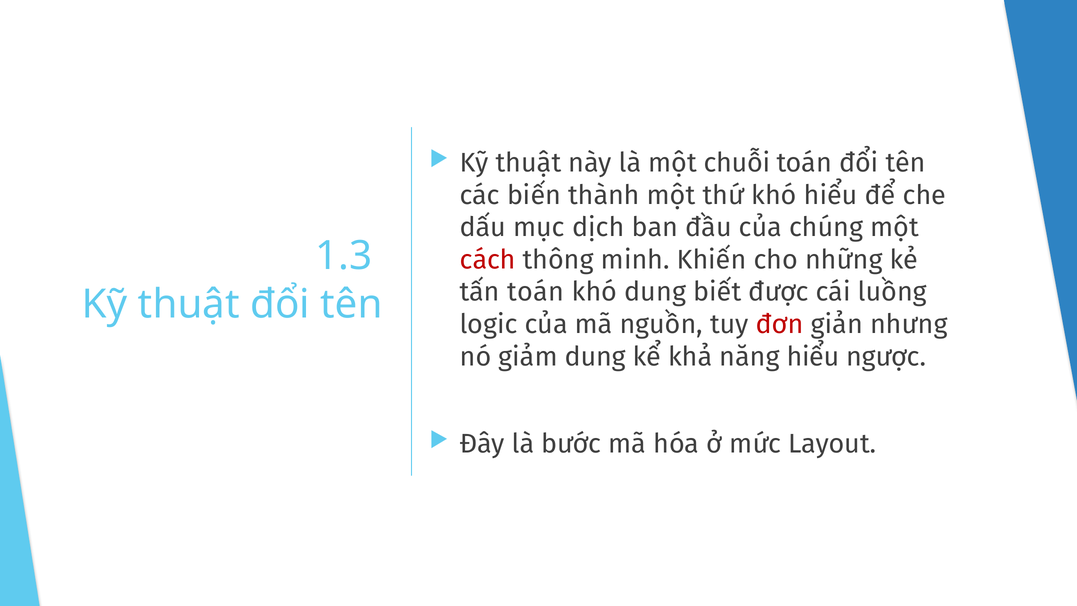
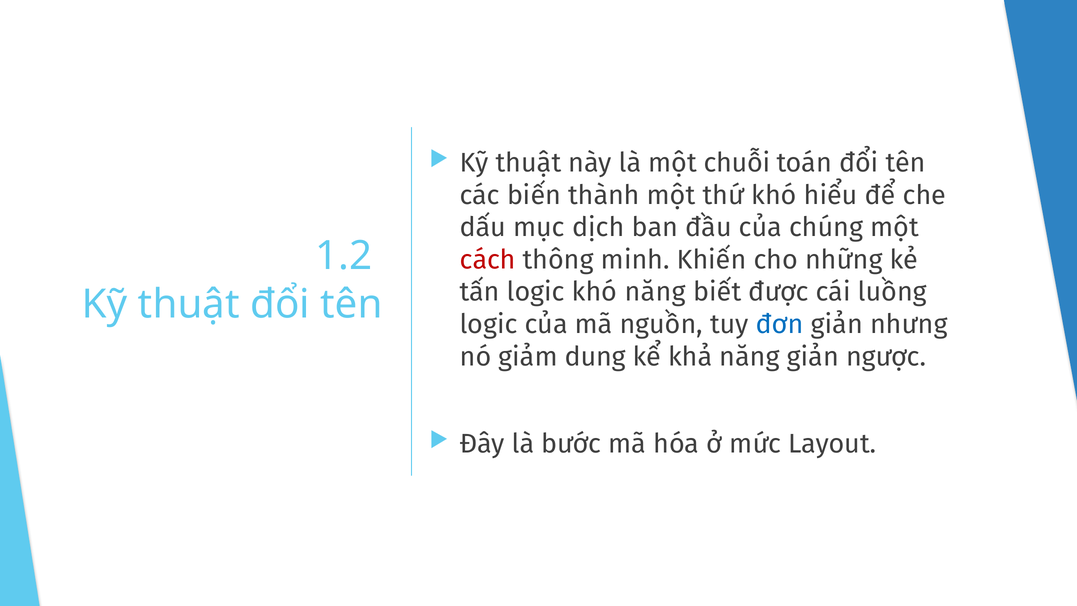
1.3: 1.3 -> 1.2
tấn toán: toán -> logic
khó dung: dung -> năng
đơn colour: red -> blue
năng hiểu: hiểu -> giản
